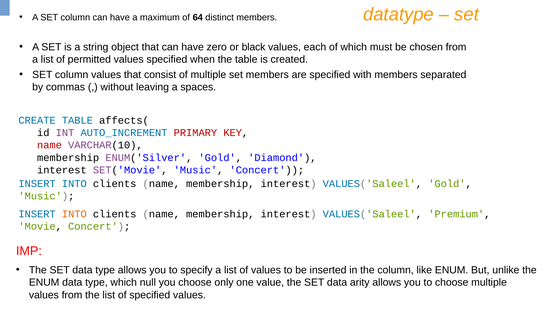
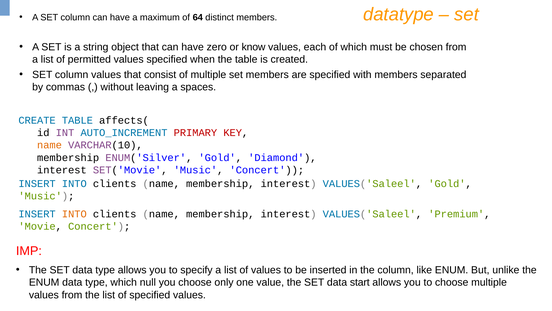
black: black -> know
name at (49, 145) colour: red -> orange
arity: arity -> start
